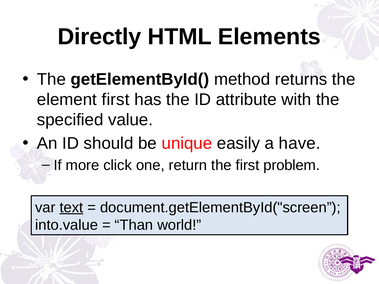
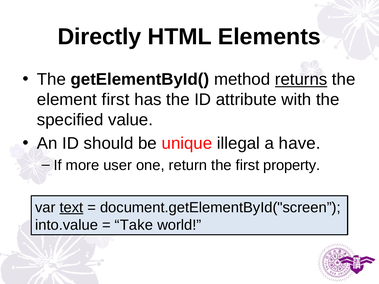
returns underline: none -> present
easily: easily -> illegal
click: click -> user
problem: problem -> property
Than: Than -> Take
